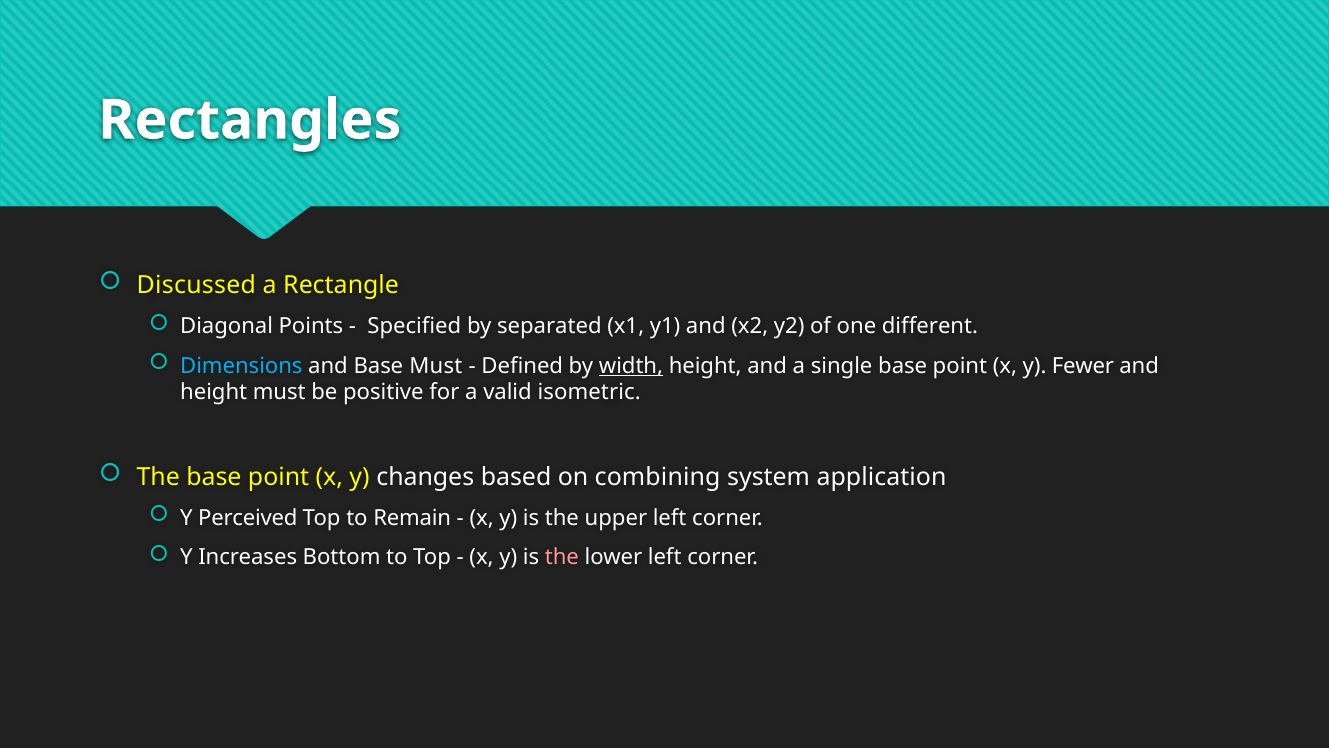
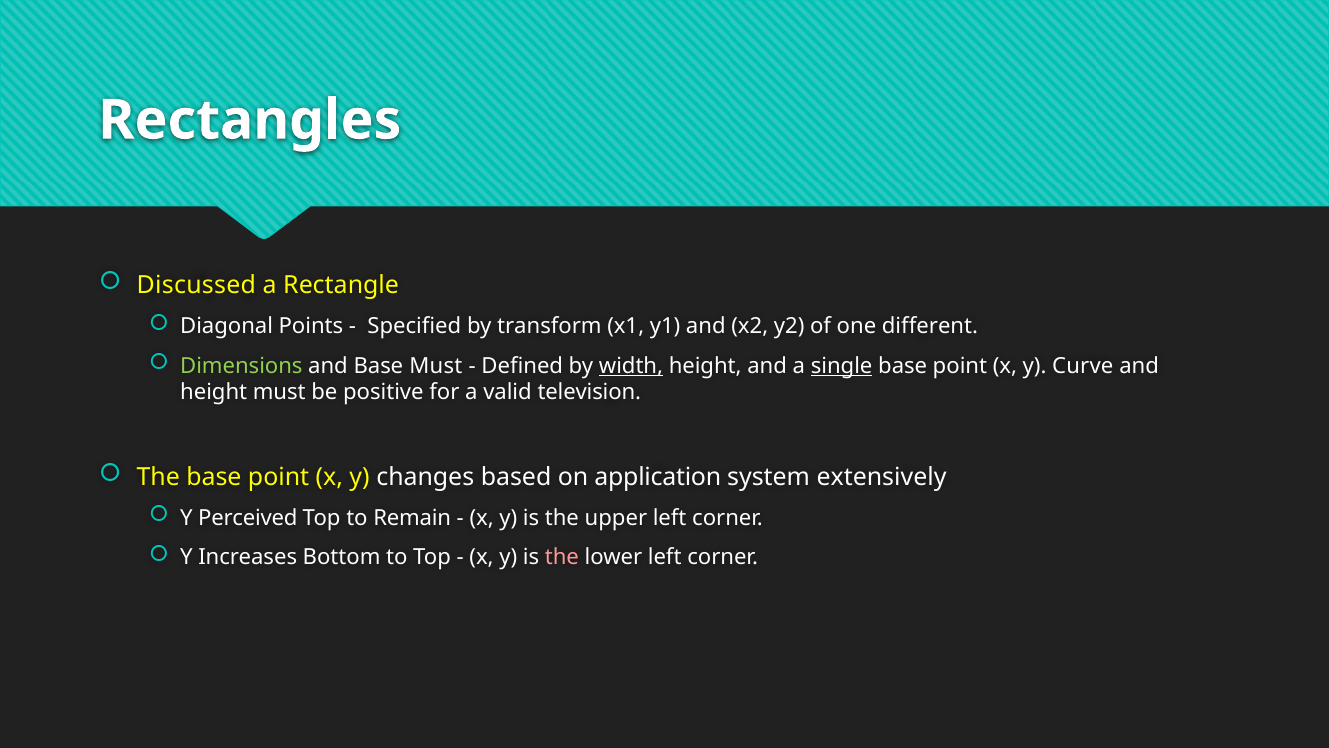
separated: separated -> transform
Dimensions colour: light blue -> light green
single underline: none -> present
Fewer: Fewer -> Curve
isometric: isometric -> television
combining: combining -> application
application: application -> extensively
